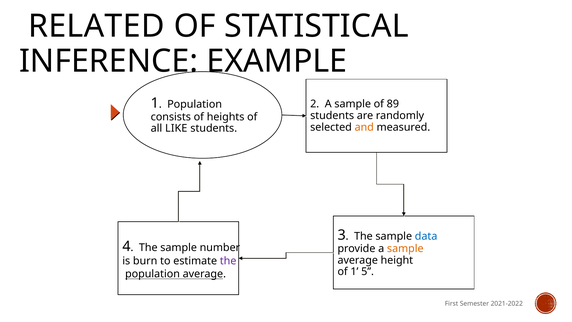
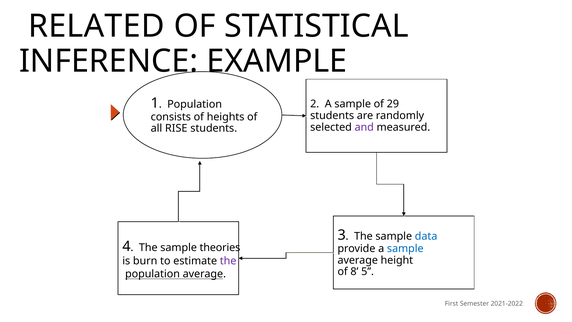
89: 89 -> 29
and colour: orange -> purple
LIKE: LIKE -> RISE
number: number -> theories
sample at (405, 248) colour: orange -> blue
of 1: 1 -> 8
